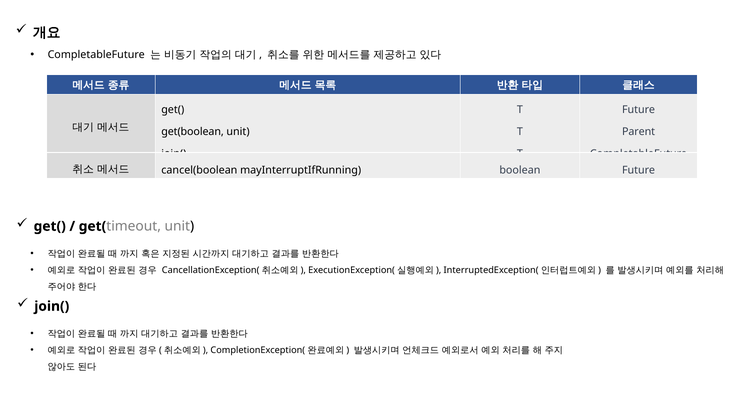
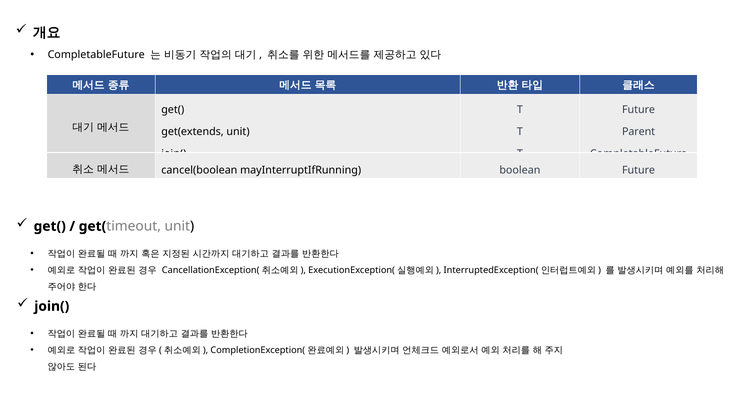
get(boolean: get(boolean -> get(extends
